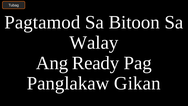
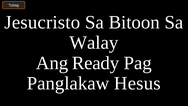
Pagtamod: Pagtamod -> Jesucristo
Gikan: Gikan -> Hesus
